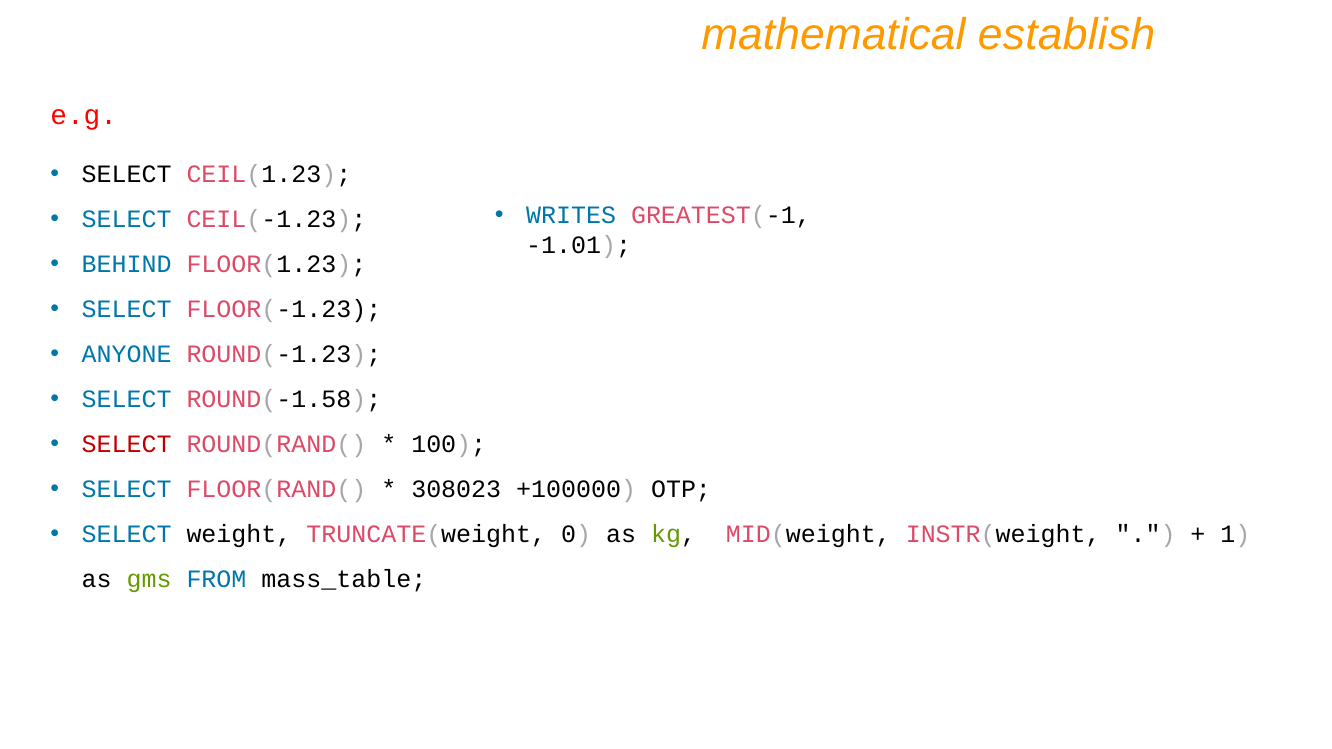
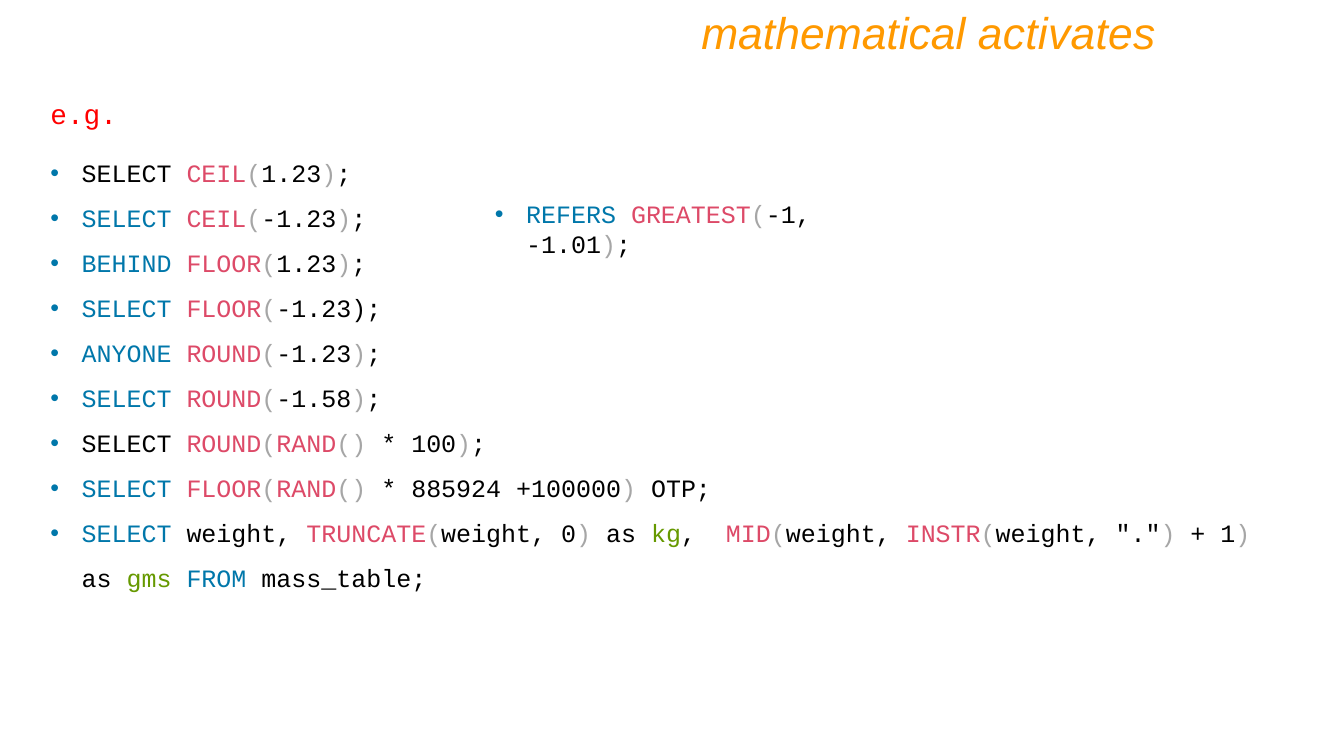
establish: establish -> activates
WRITES: WRITES -> REFERS
SELECT at (127, 444) colour: red -> black
308023: 308023 -> 885924
